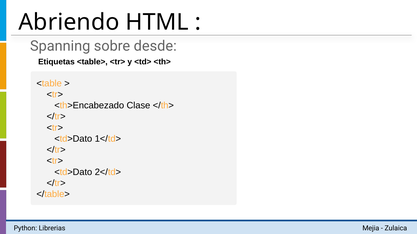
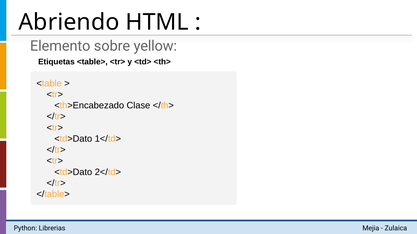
Spanning: Spanning -> Elemento
desde: desde -> yellow
